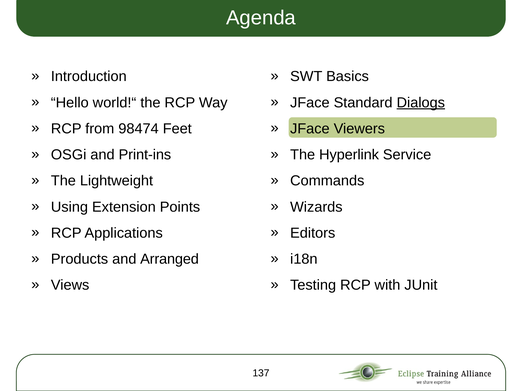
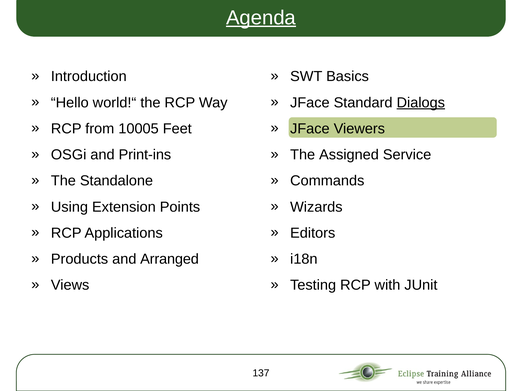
Agenda underline: none -> present
98474: 98474 -> 10005
Hyperlink: Hyperlink -> Assigned
Lightweight: Lightweight -> Standalone
